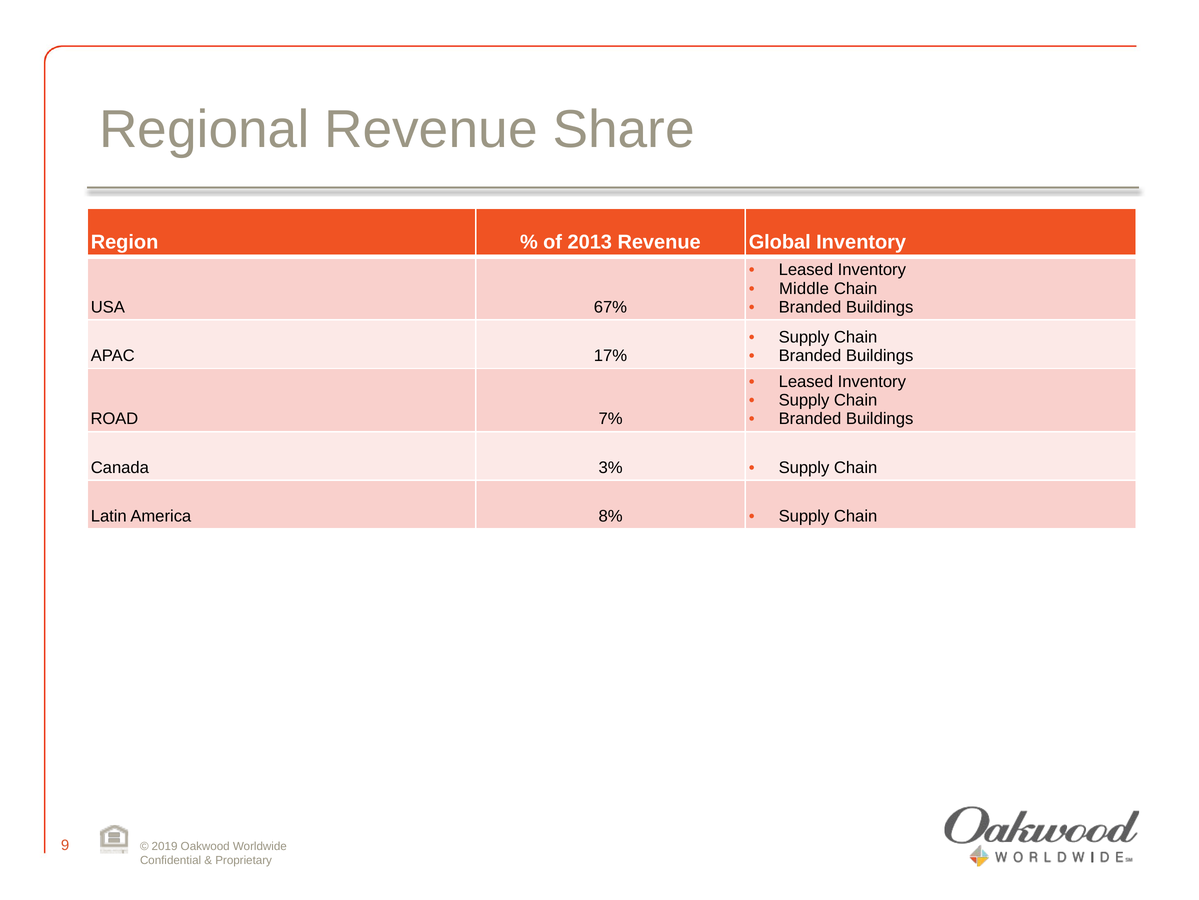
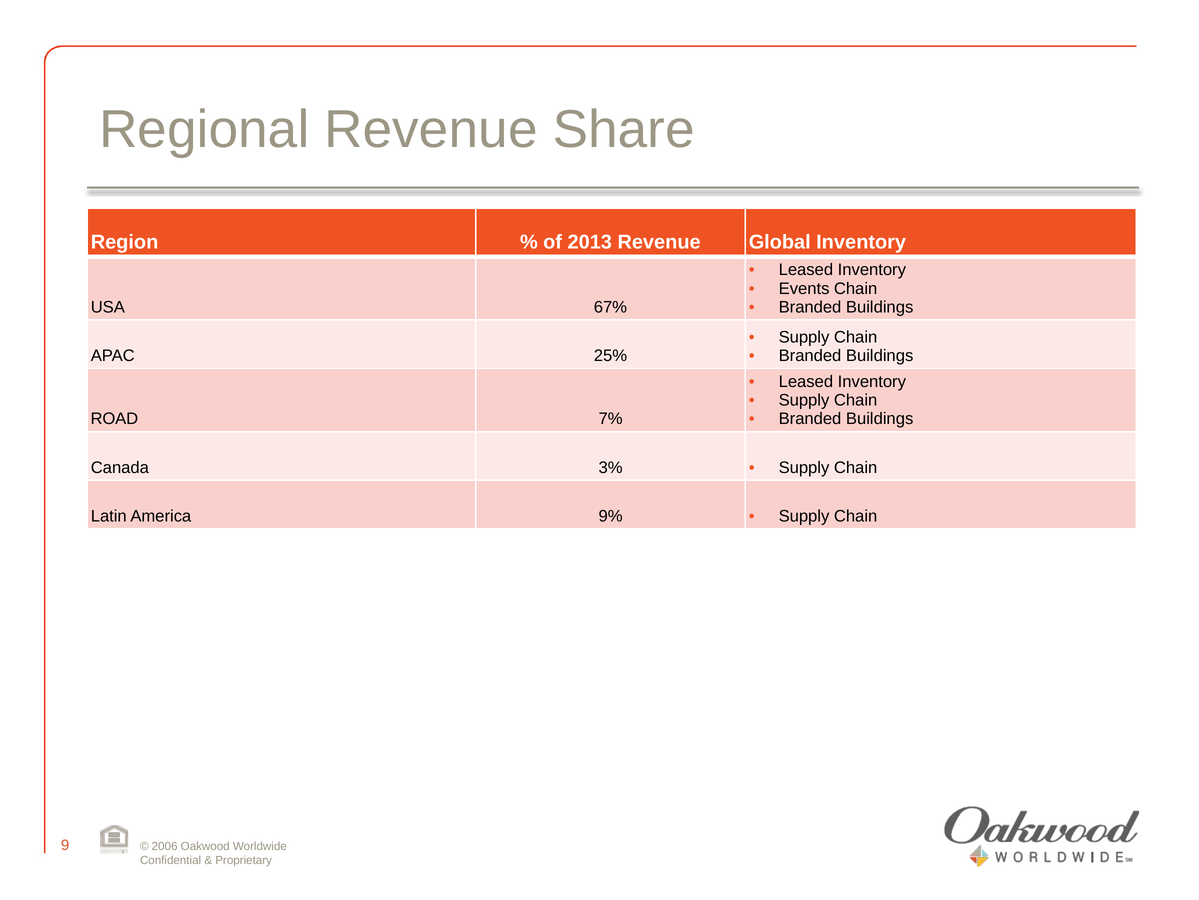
Middle: Middle -> Events
17%: 17% -> 25%
8%: 8% -> 9%
2019: 2019 -> 2006
